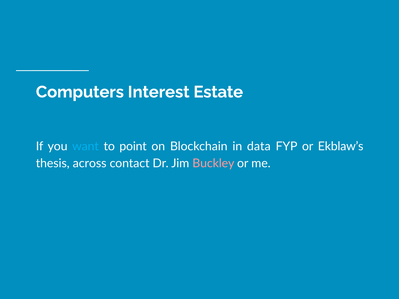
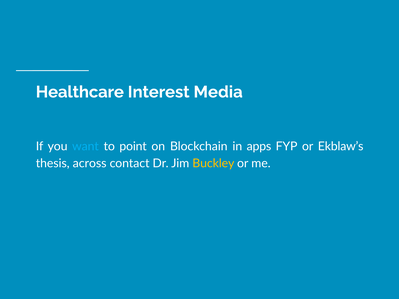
Computers: Computers -> Healthcare
Estate: Estate -> Media
data: data -> apps
Buckley colour: pink -> yellow
